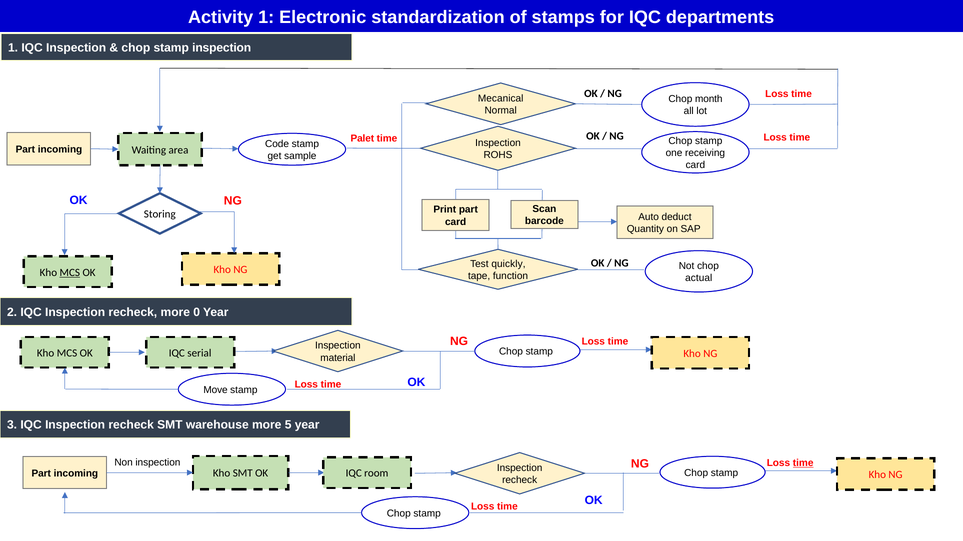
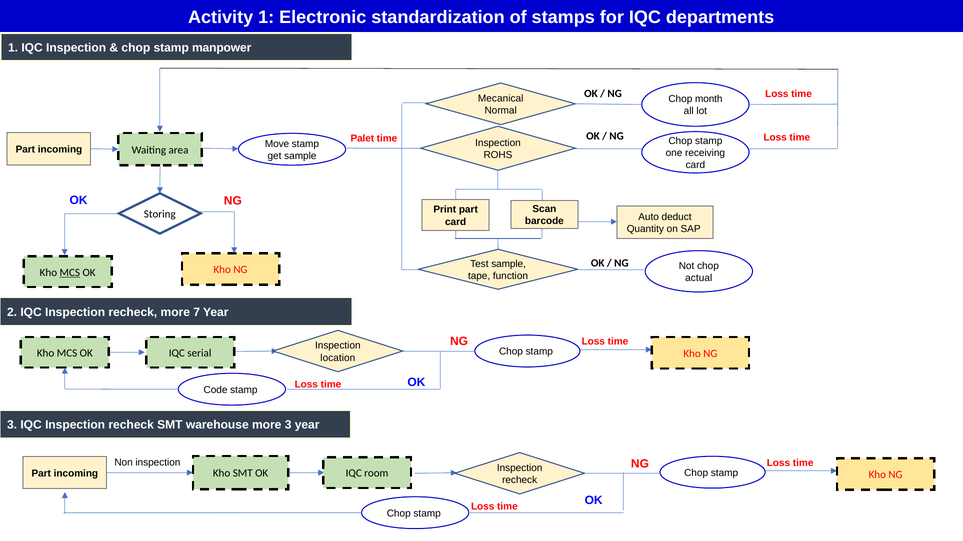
stamp inspection: inspection -> manpower
Code: Code -> Move
Test quickly: quickly -> sample
0: 0 -> 7
material: material -> location
Move: Move -> Code
more 5: 5 -> 3
time at (803, 463) underline: present -> none
